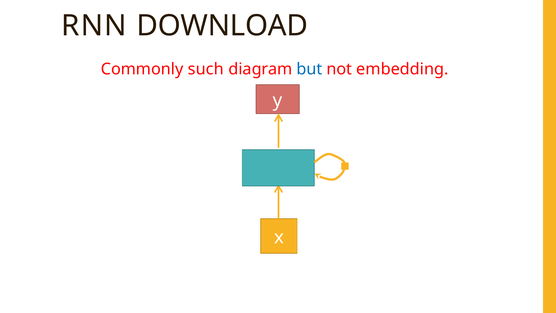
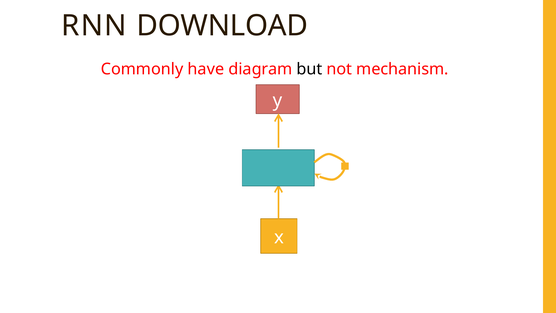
such: such -> have
but colour: blue -> black
embedding: embedding -> mechanism
